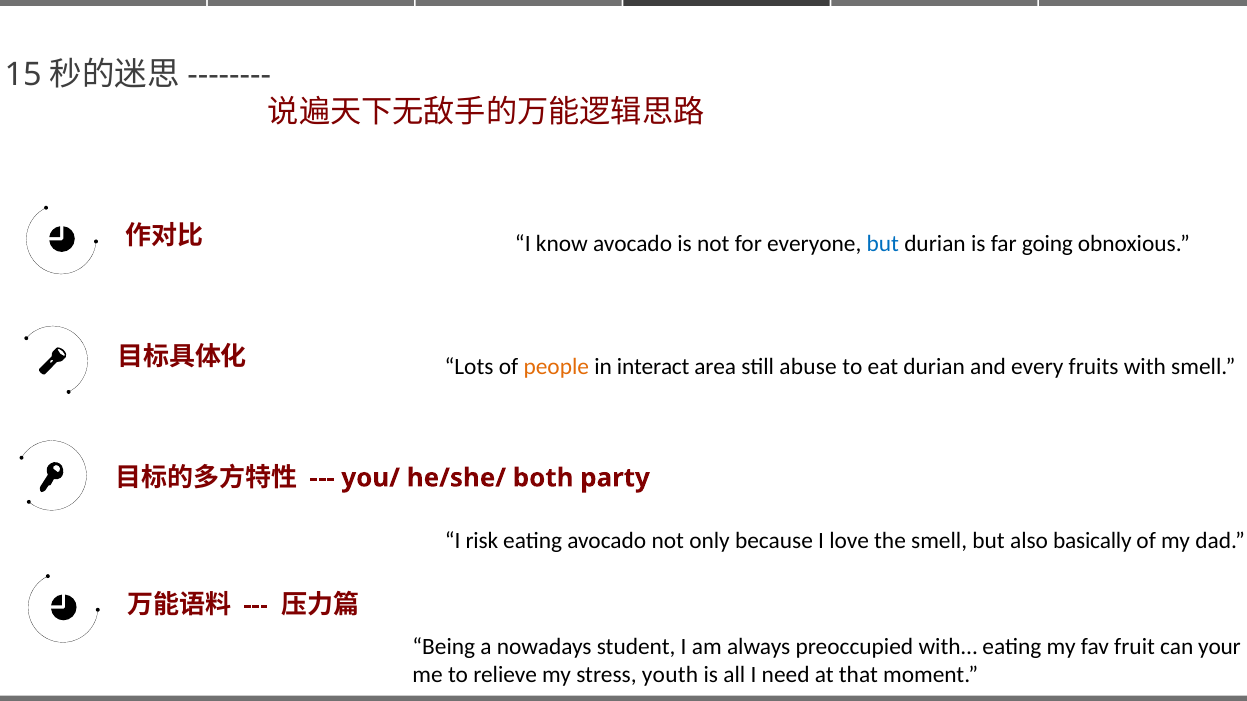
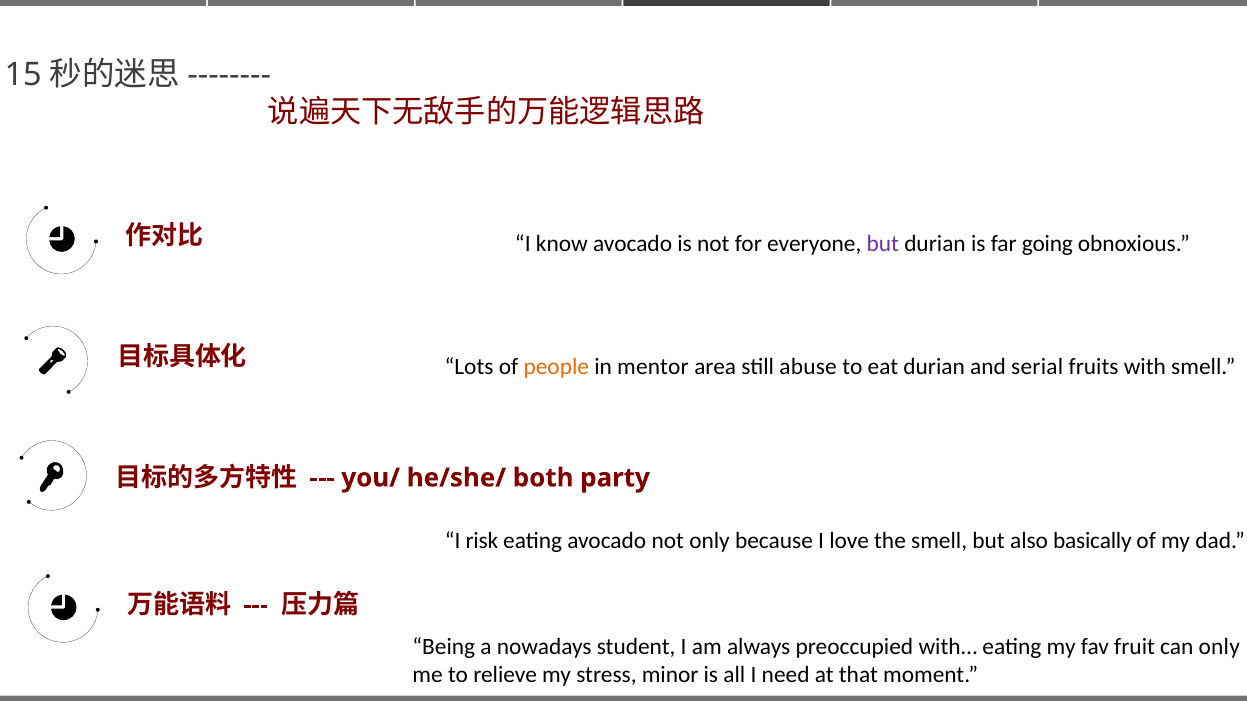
but at (883, 244) colour: blue -> purple
interact: interact -> mentor
every: every -> serial
can your: your -> only
youth: youth -> minor
